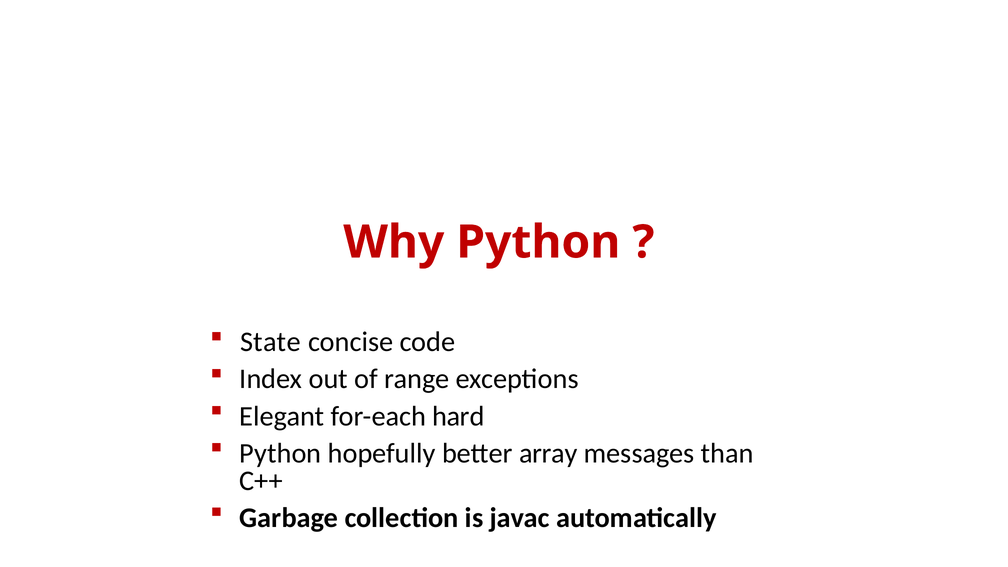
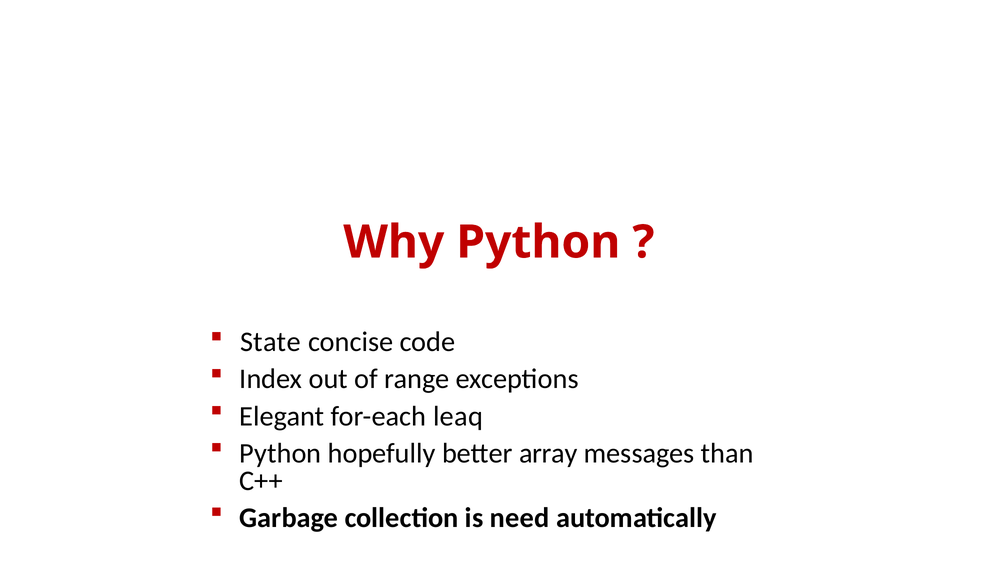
hard: hard -> leaq
javac: javac -> need
